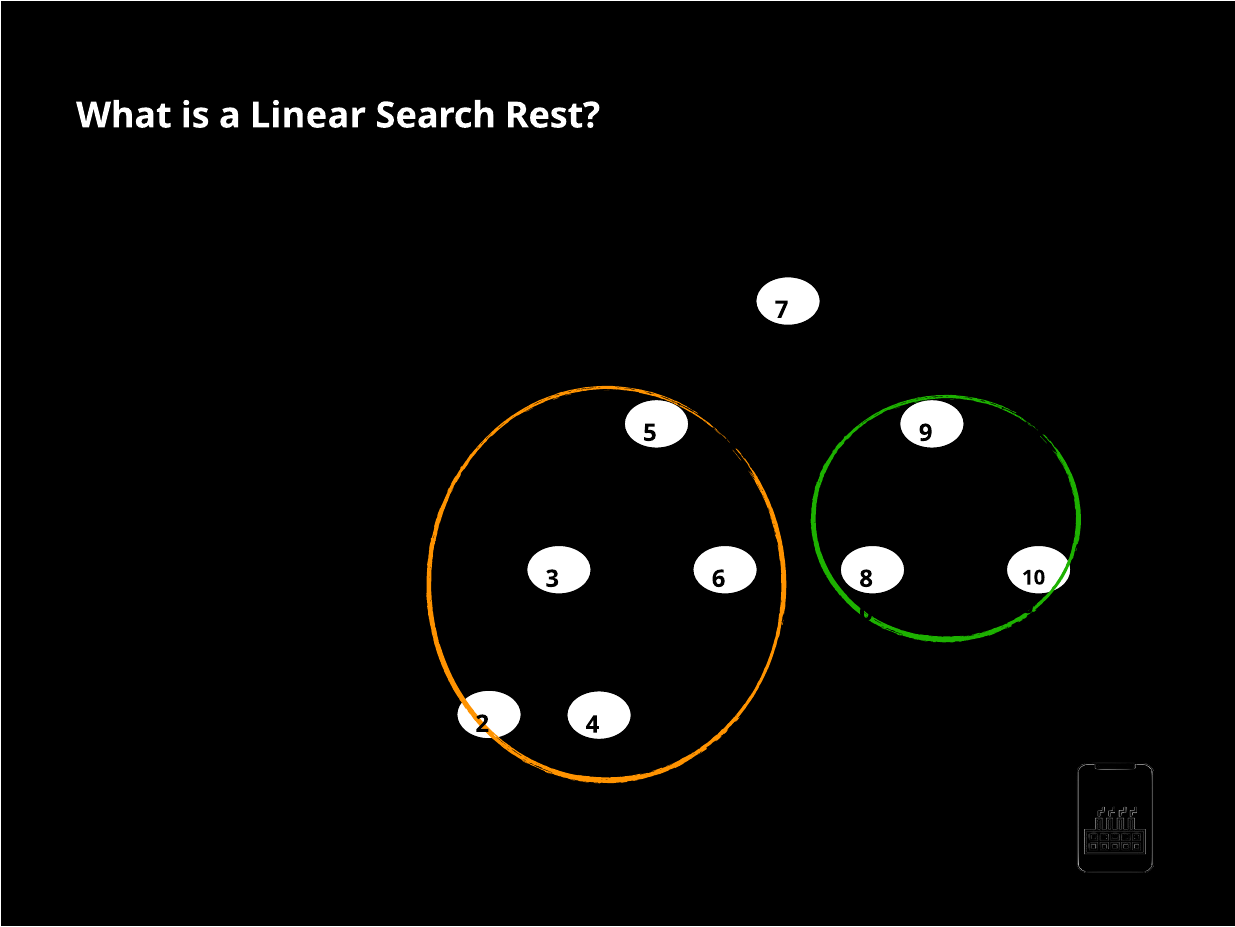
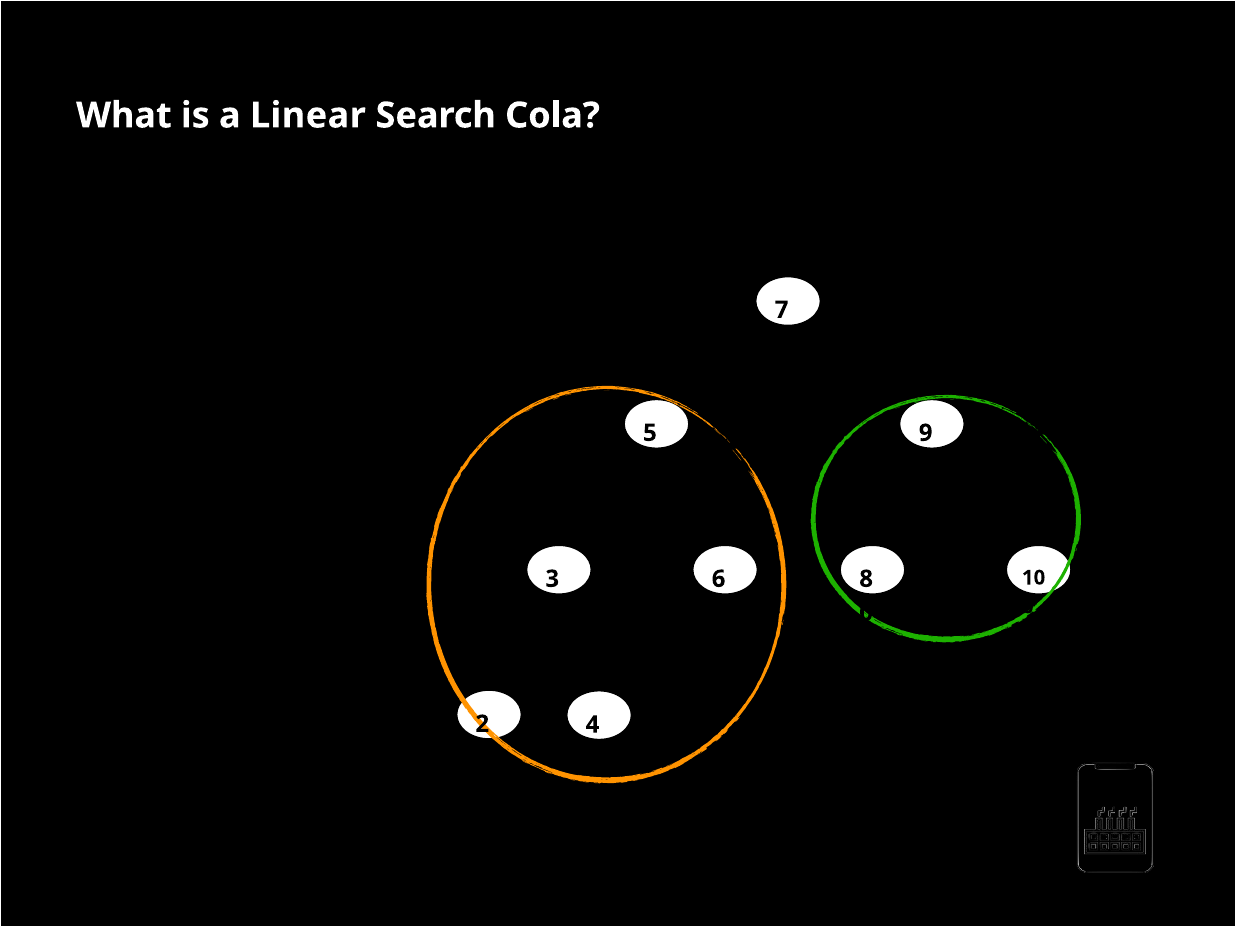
Rest: Rest -> Cola
